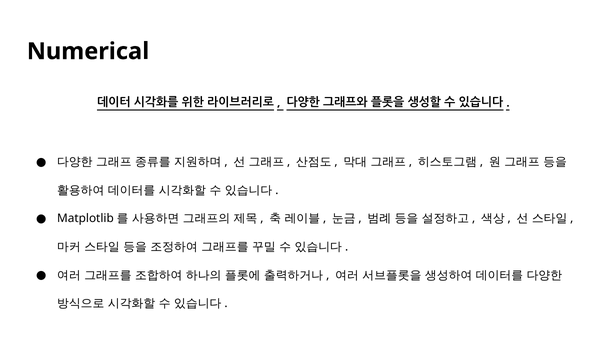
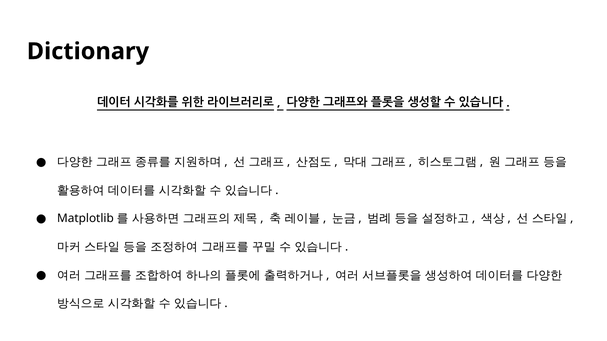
Numerical: Numerical -> Dictionary
